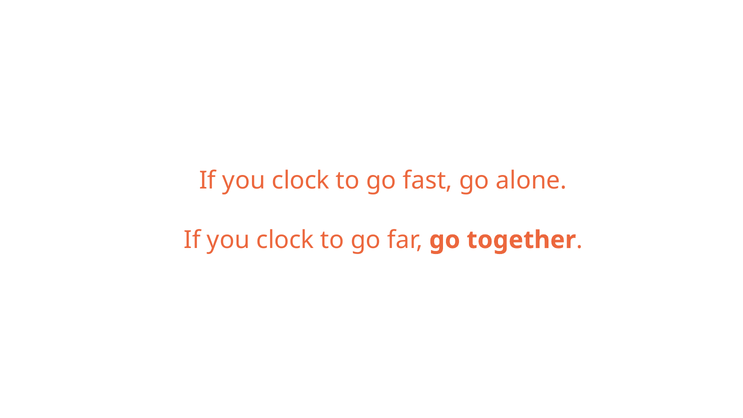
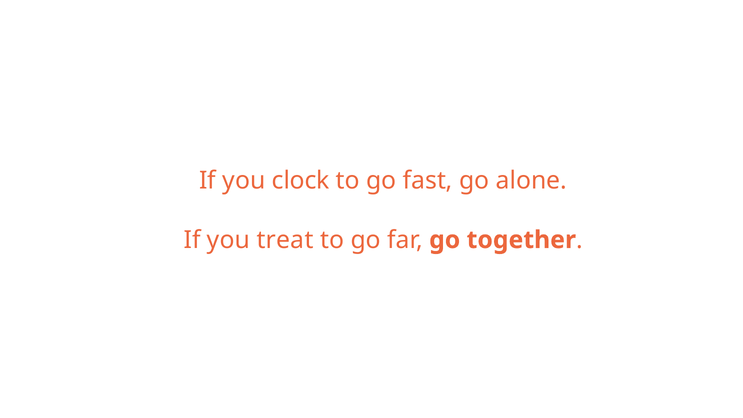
clock at (285, 240): clock -> treat
